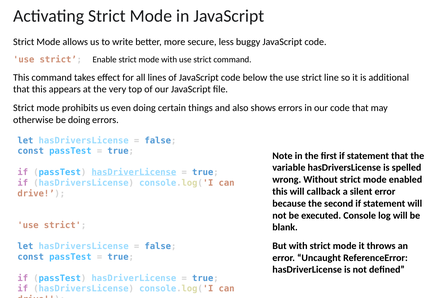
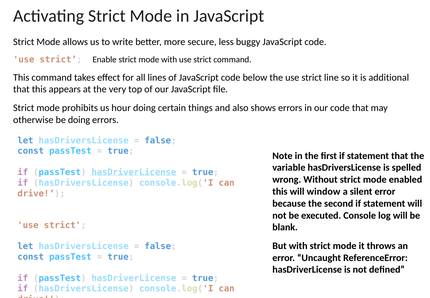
even: even -> hour
callback: callback -> window
